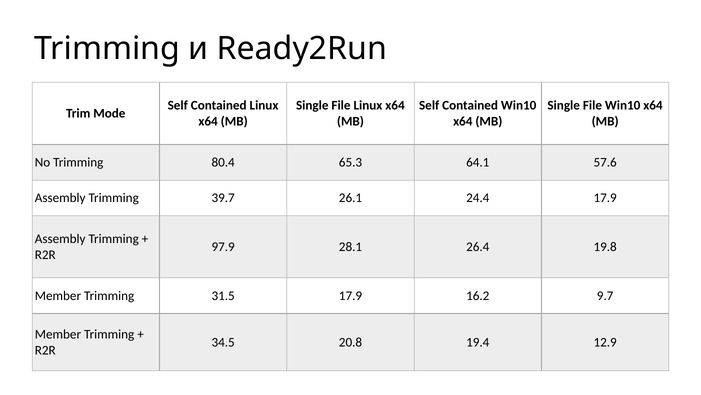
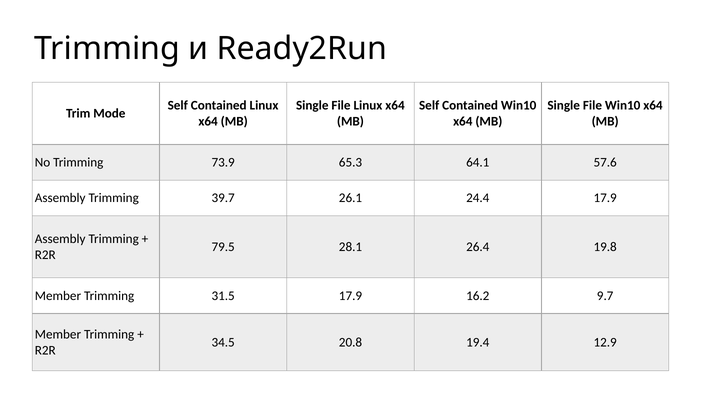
80.4: 80.4 -> 73.9
97.9: 97.9 -> 79.5
